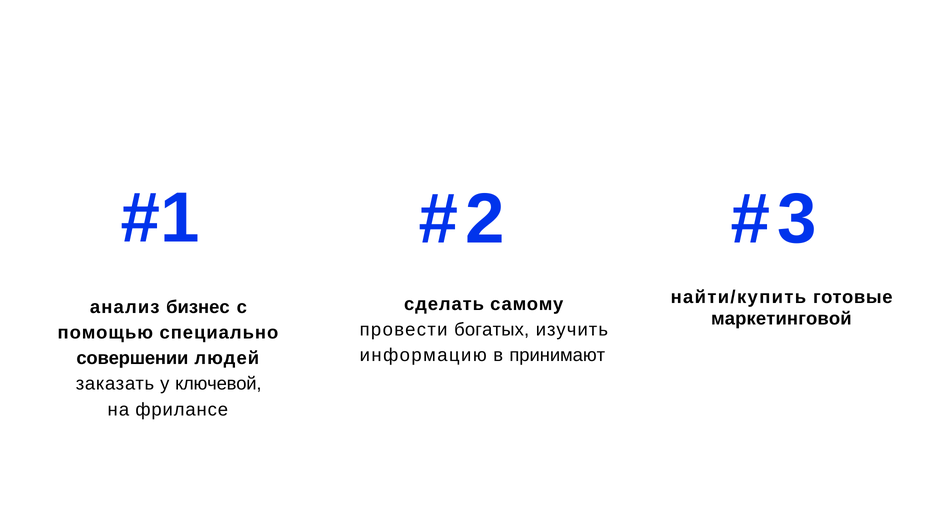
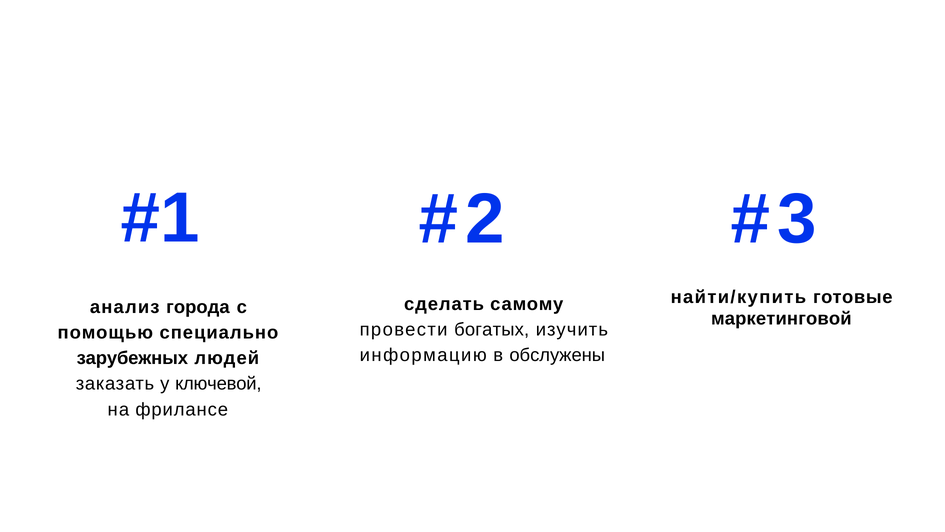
бизнес: бизнес -> города
принимают: принимают -> обслужены
совершении: совершении -> зарубежных
